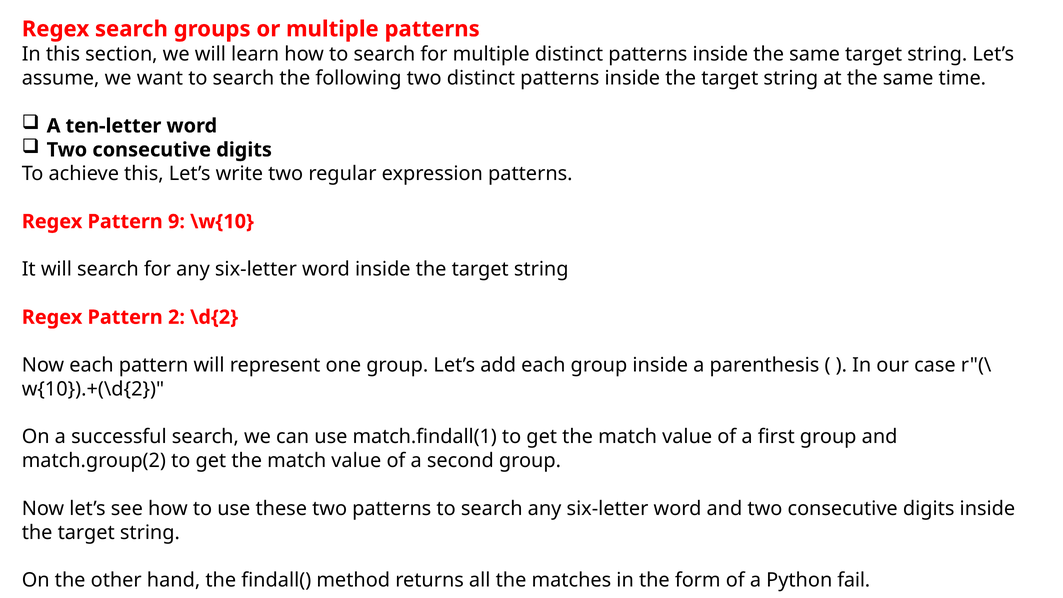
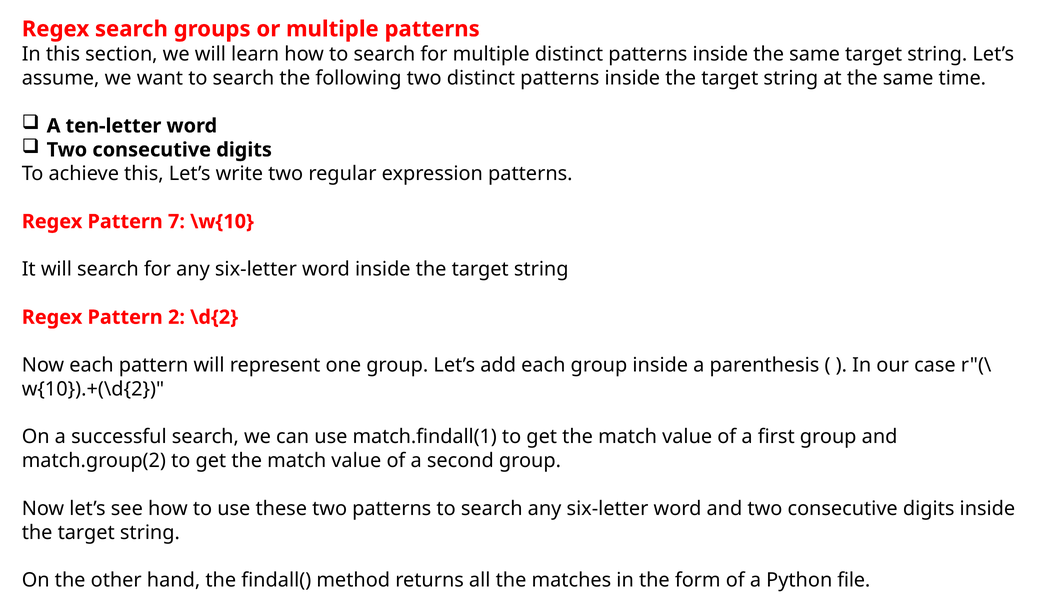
9: 9 -> 7
fail: fail -> file
